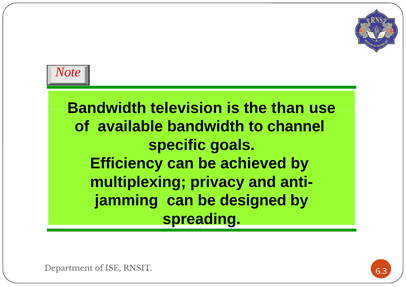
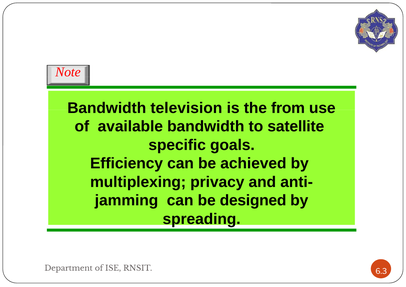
than: than -> from
channel: channel -> satellite
